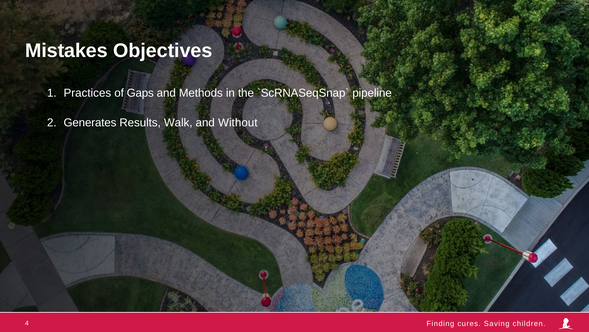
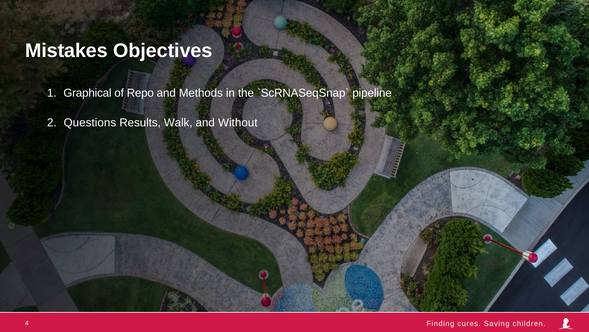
Practices: Practices -> Graphical
Gaps: Gaps -> Repo
Generates: Generates -> Questions
